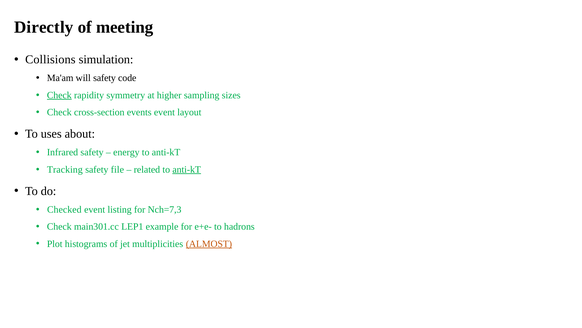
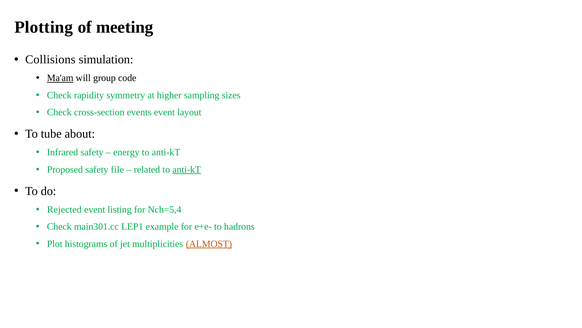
Directly: Directly -> Plotting
Ma'am underline: none -> present
will safety: safety -> group
Check at (59, 95) underline: present -> none
uses: uses -> tube
Tracking: Tracking -> Proposed
Checked: Checked -> Rejected
Nch=7,3: Nch=7,3 -> Nch=5,4
